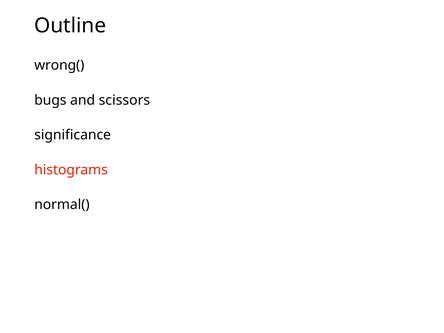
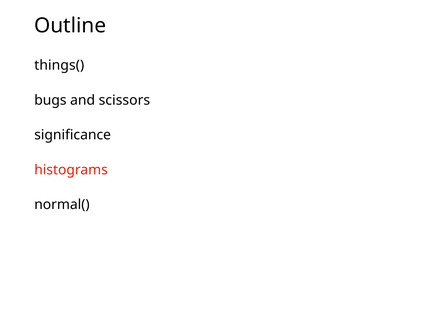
wrong(: wrong( -> things(
